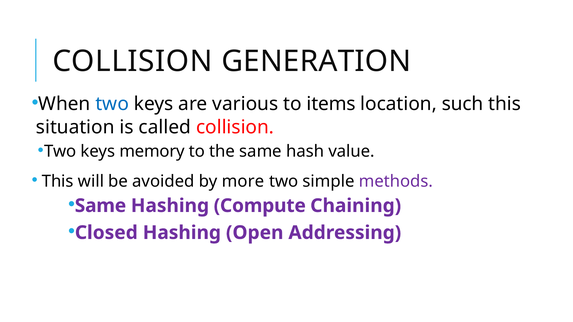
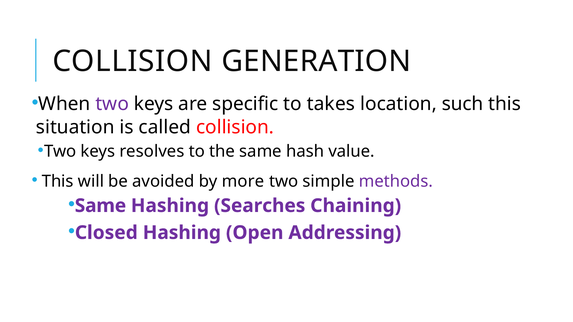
two at (112, 104) colour: blue -> purple
various: various -> specific
items: items -> takes
memory: memory -> resolves
Compute: Compute -> Searches
